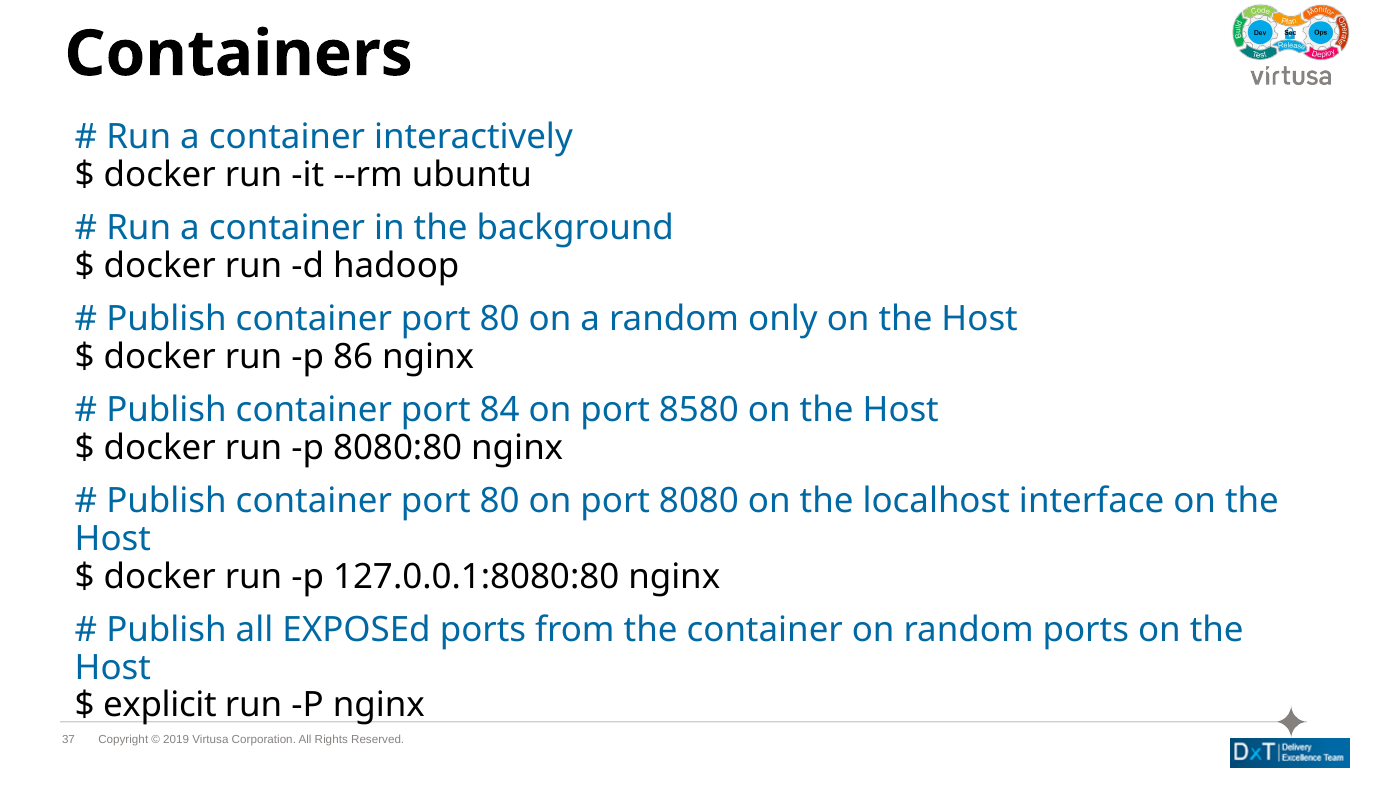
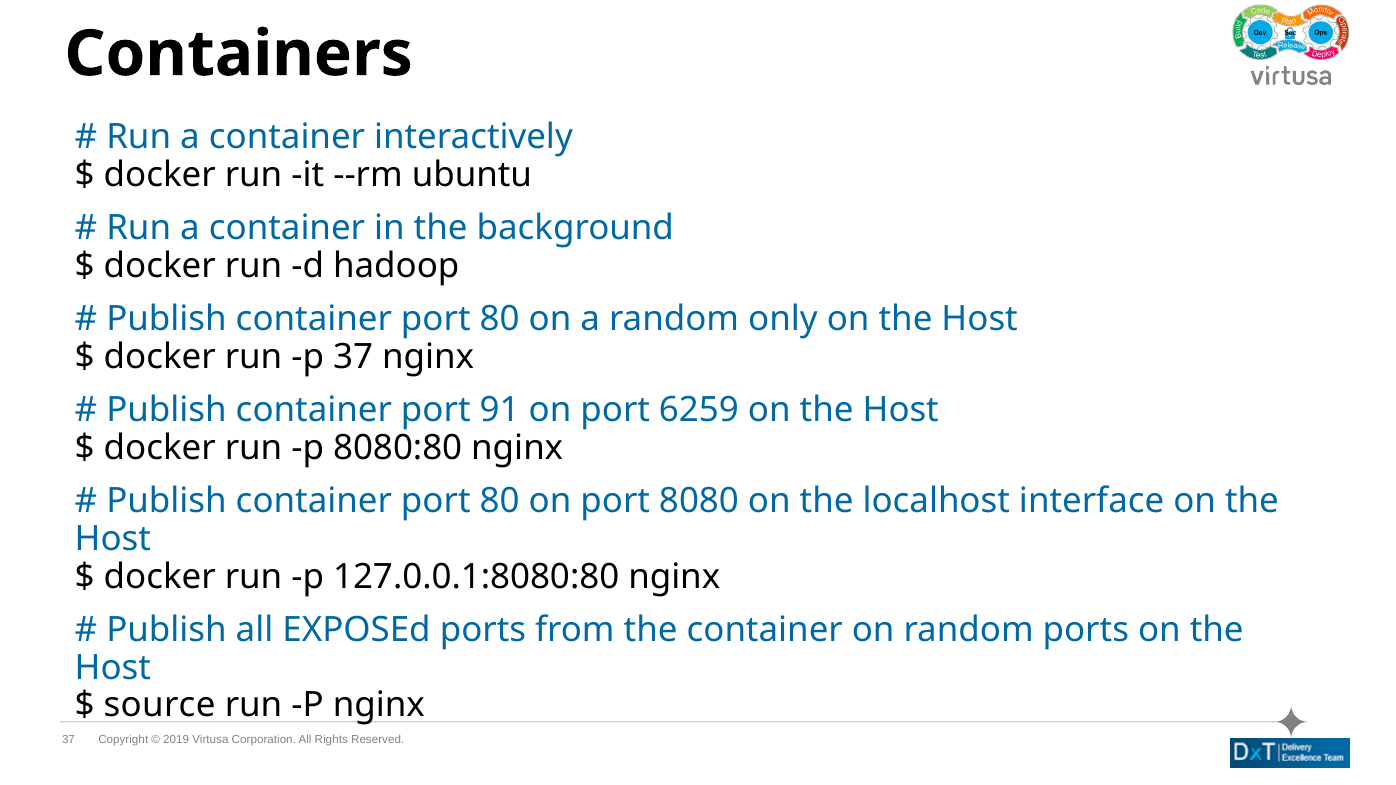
p 86: 86 -> 37
84: 84 -> 91
8580: 8580 -> 6259
explicit: explicit -> source
